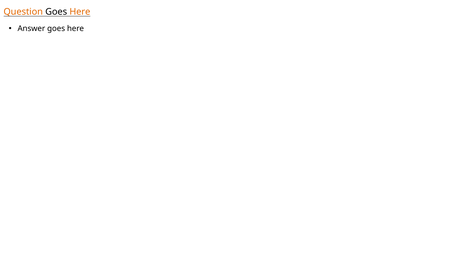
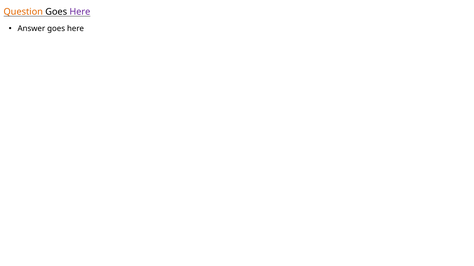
Here at (80, 12) colour: orange -> purple
